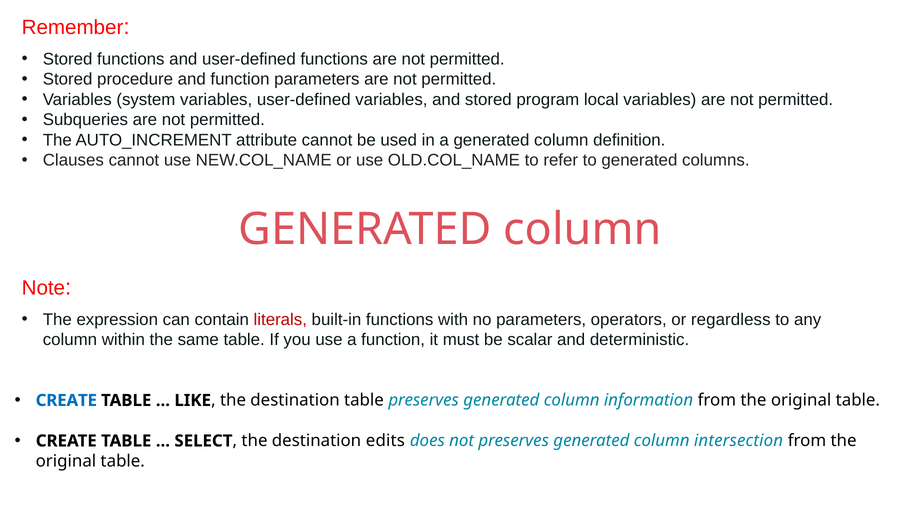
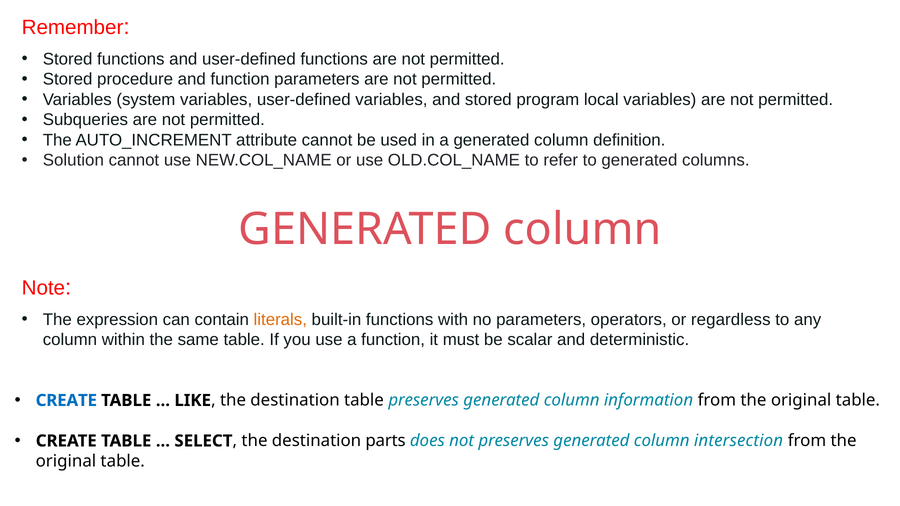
Clauses: Clauses -> Solution
literals colour: red -> orange
edits: edits -> parts
